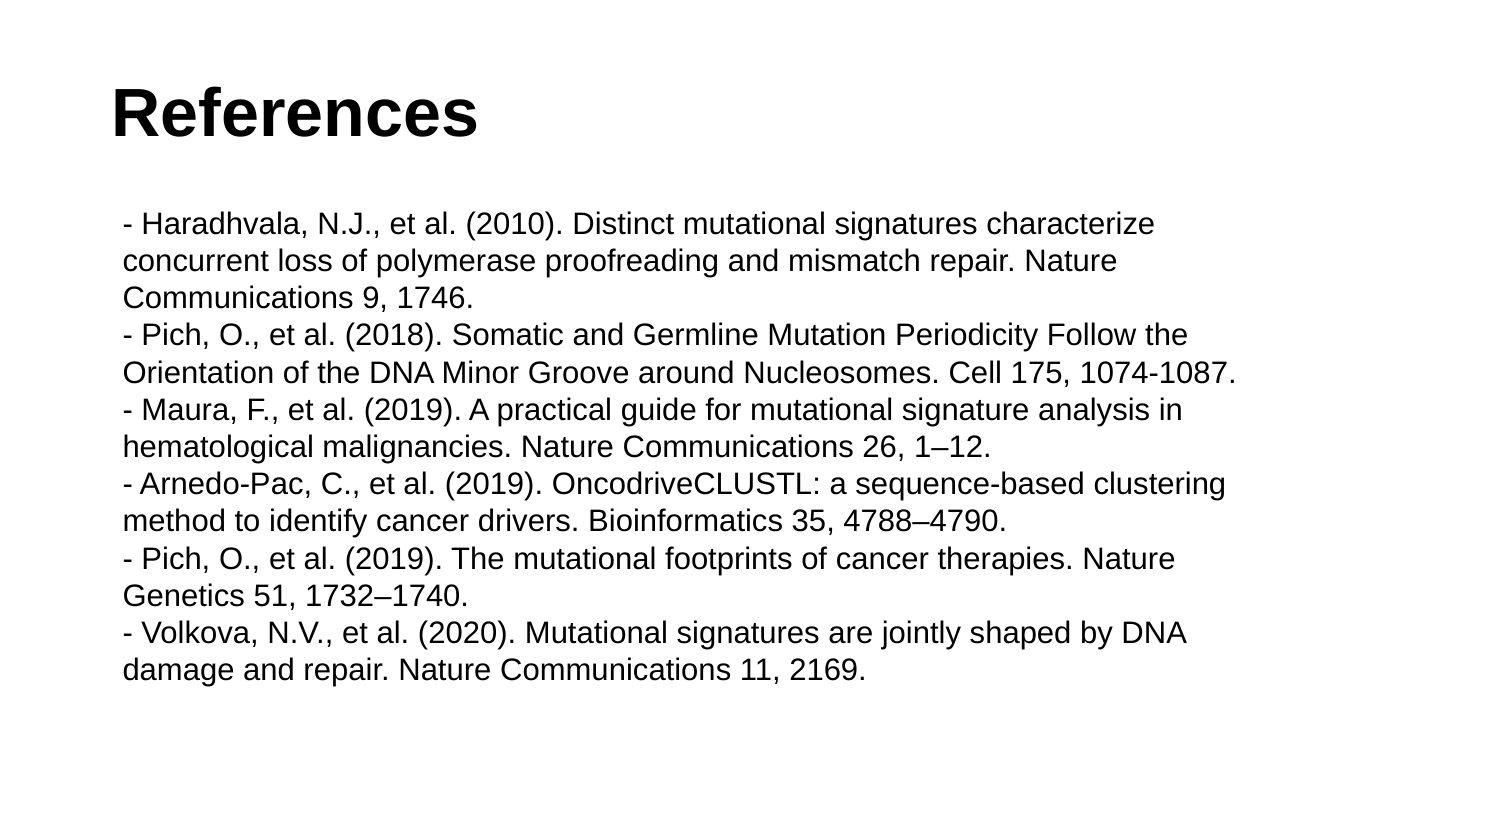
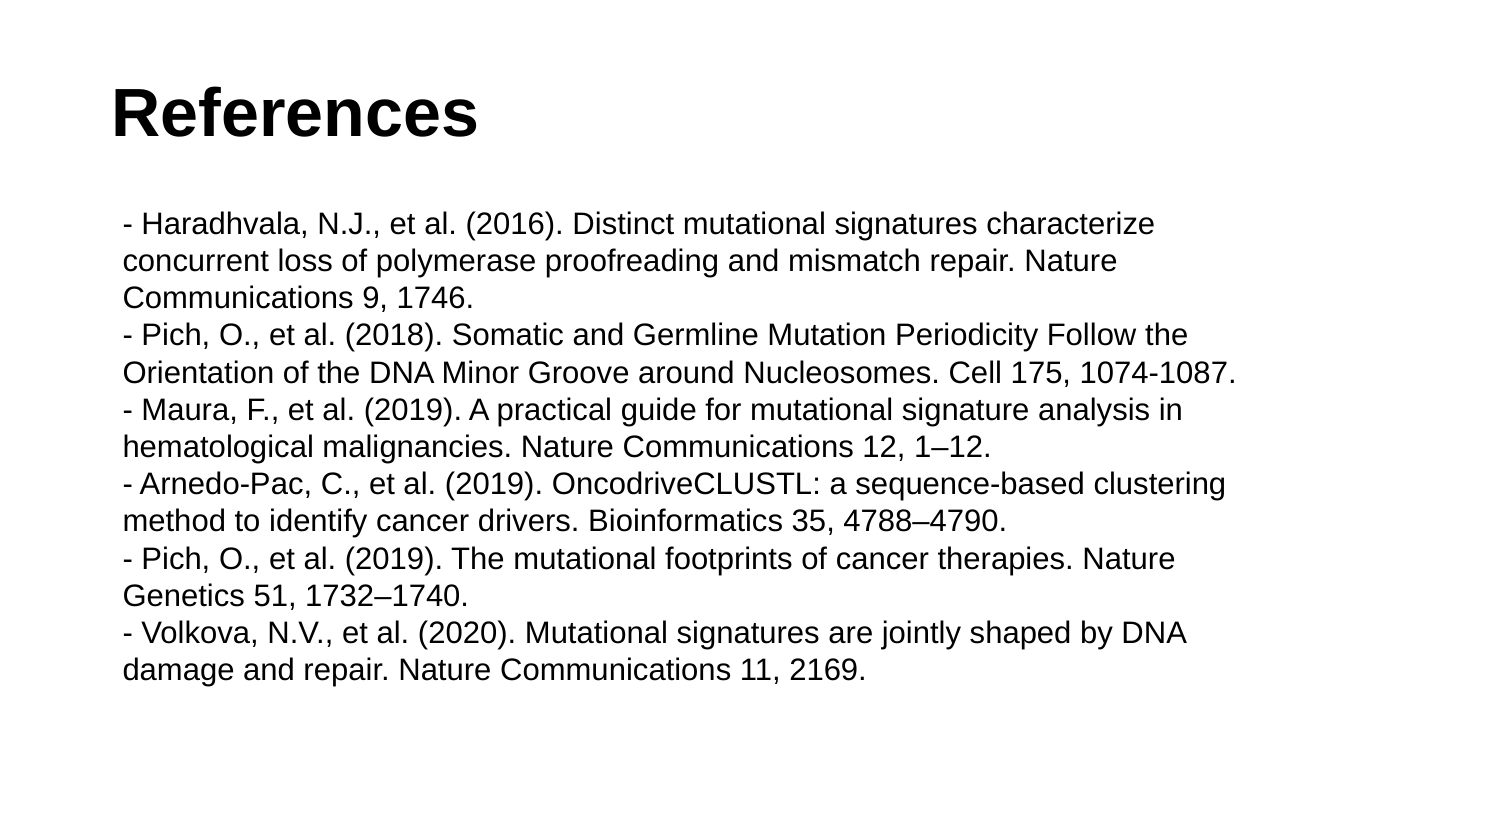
2010: 2010 -> 2016
26: 26 -> 12
